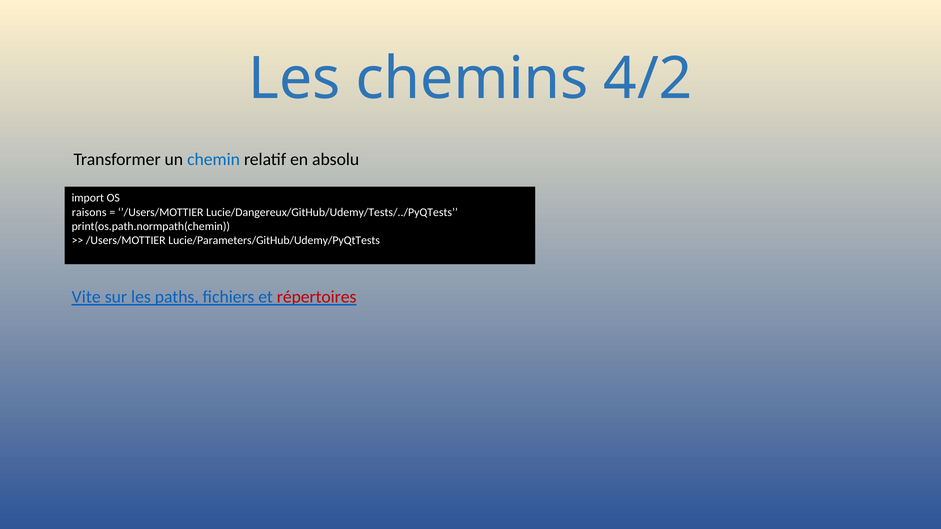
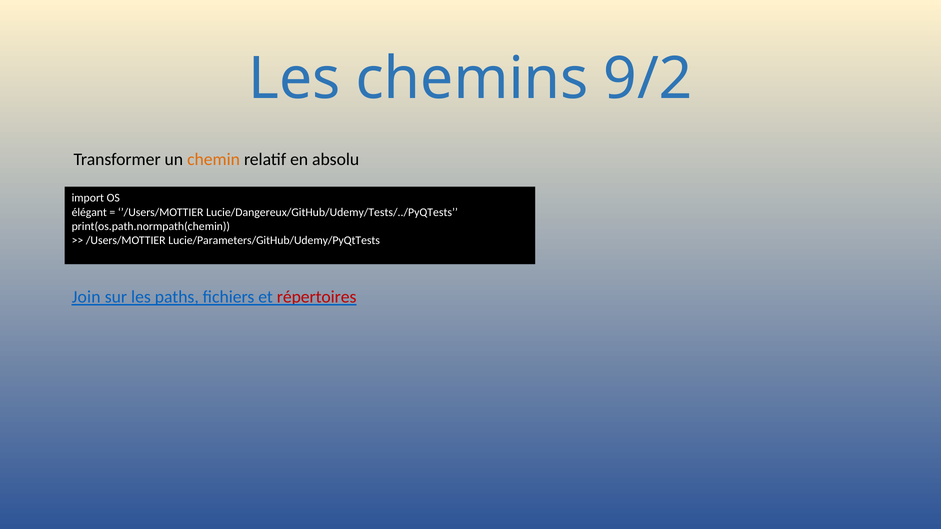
4/2: 4/2 -> 9/2
chemin colour: blue -> orange
raisons: raisons -> élégant
Vite: Vite -> Join
